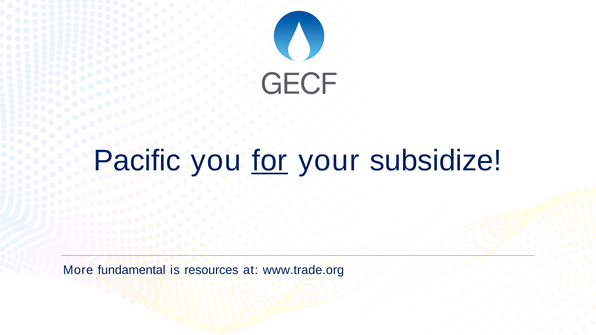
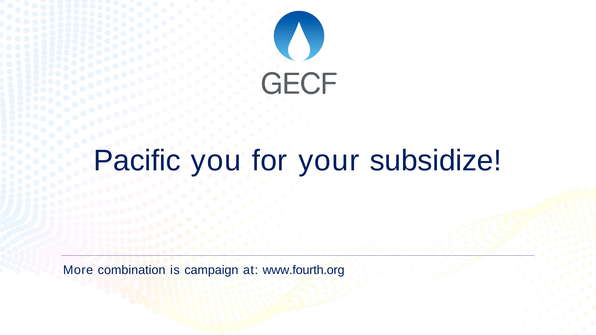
for underline: present -> none
fundamental: fundamental -> combination
resources: resources -> campaign
www.trade.org: www.trade.org -> www.fourth.org
